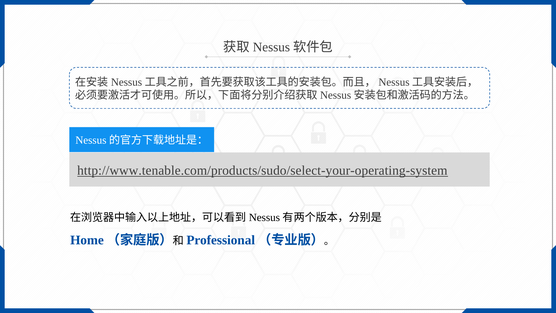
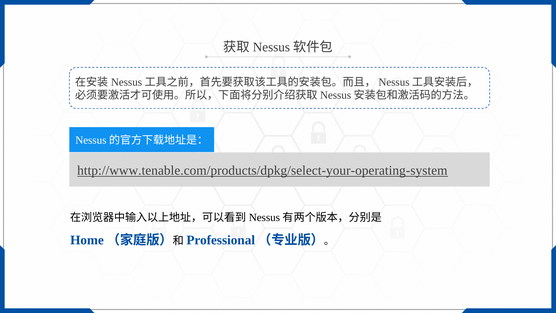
http://www.tenable.com/products/sudo/select-your-operating-system: http://www.tenable.com/products/sudo/select-your-operating-system -> http://www.tenable.com/products/dpkg/select-your-operating-system
